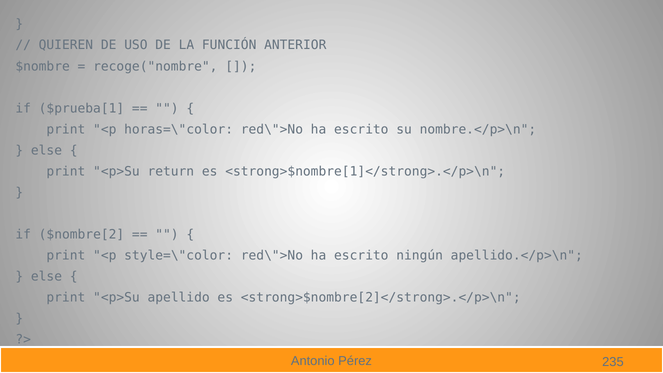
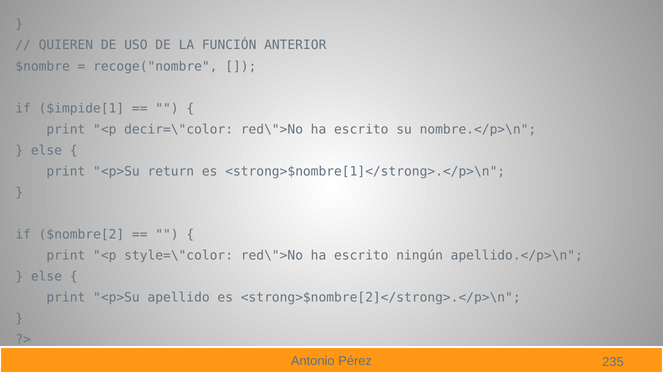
$prueba[1: $prueba[1 -> $impide[1
horas=\"color: horas=\"color -> decir=\"color
